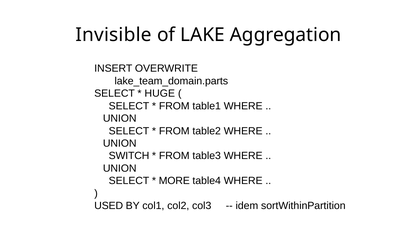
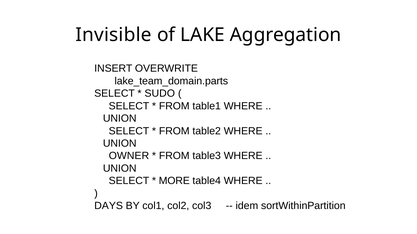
HUGE: HUGE -> SUDO
SWITCH: SWITCH -> OWNER
USED: USED -> DAYS
